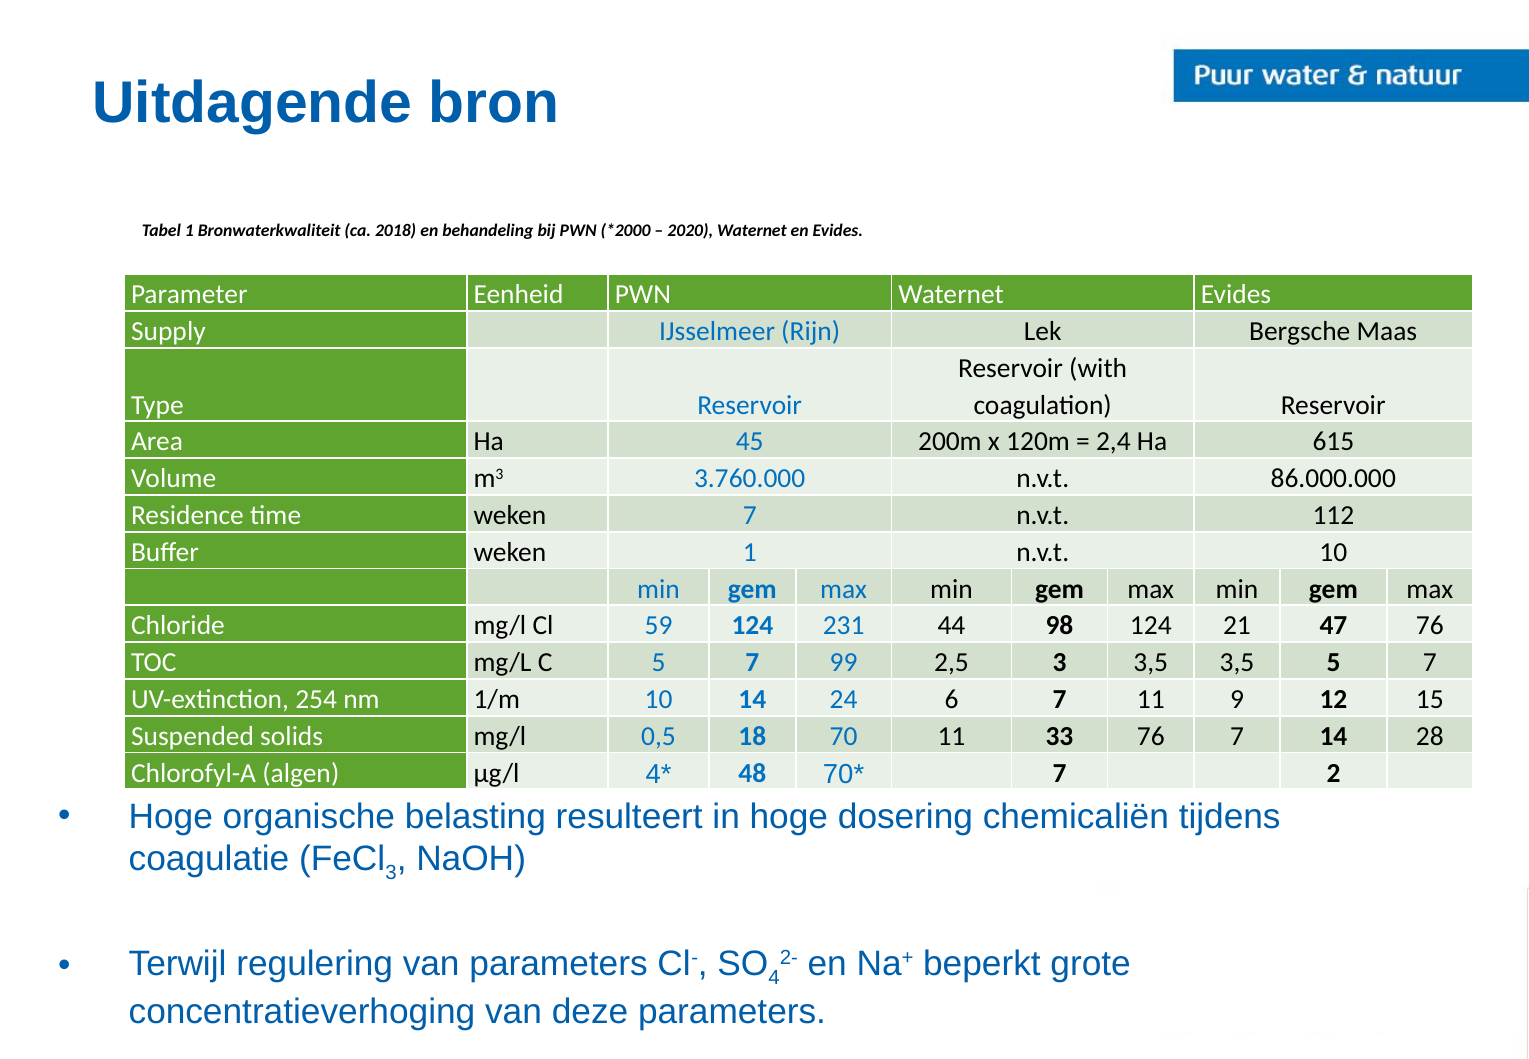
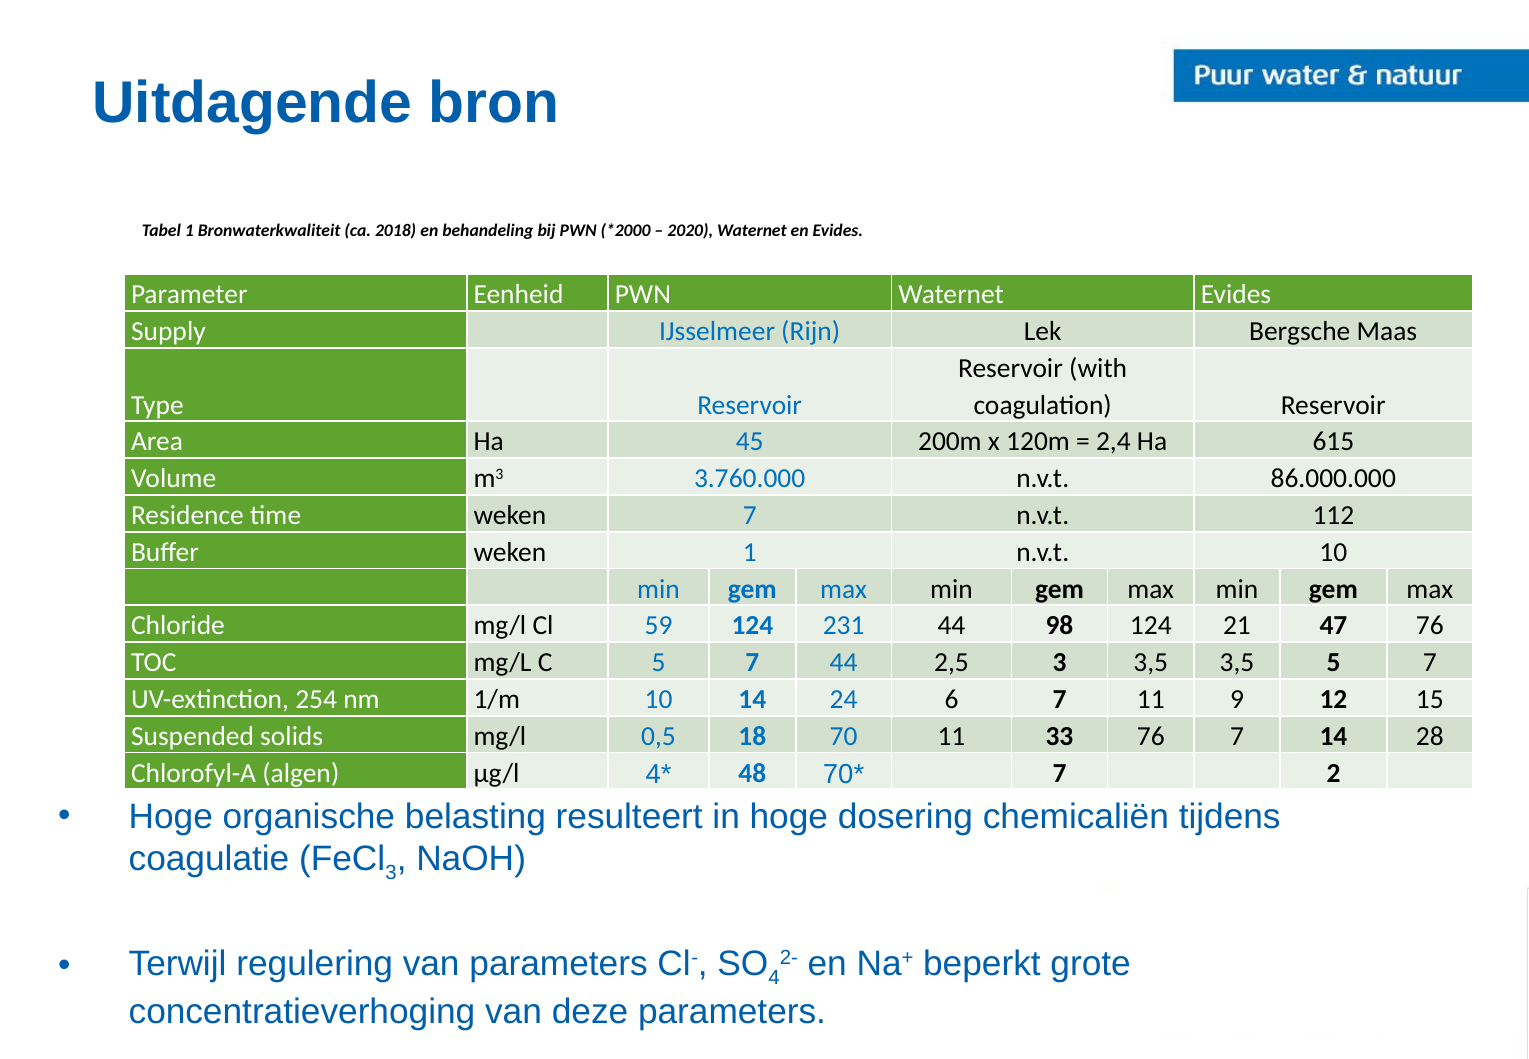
7 99: 99 -> 44
